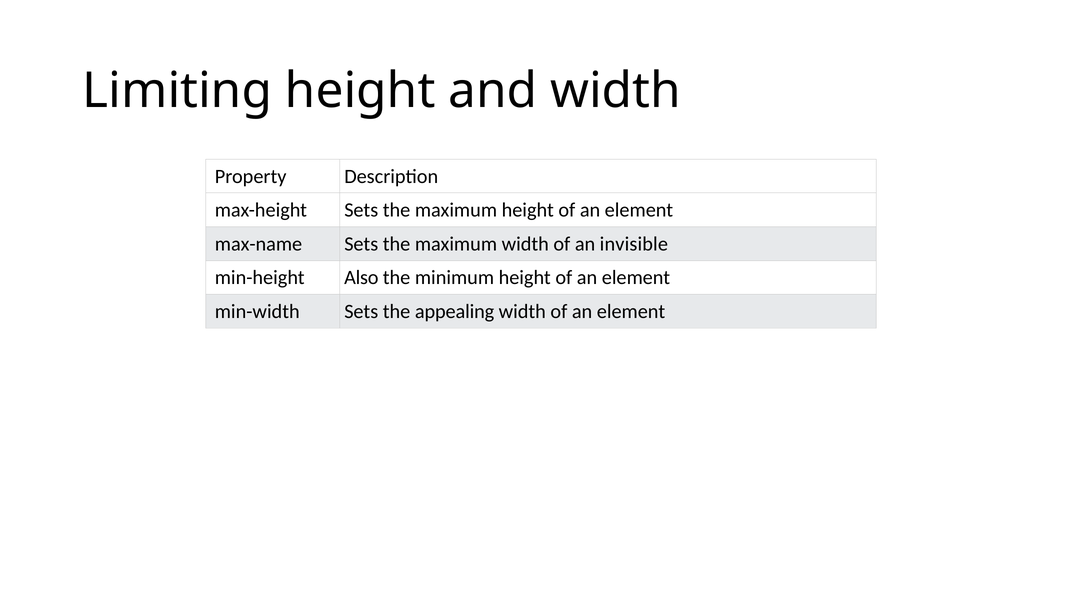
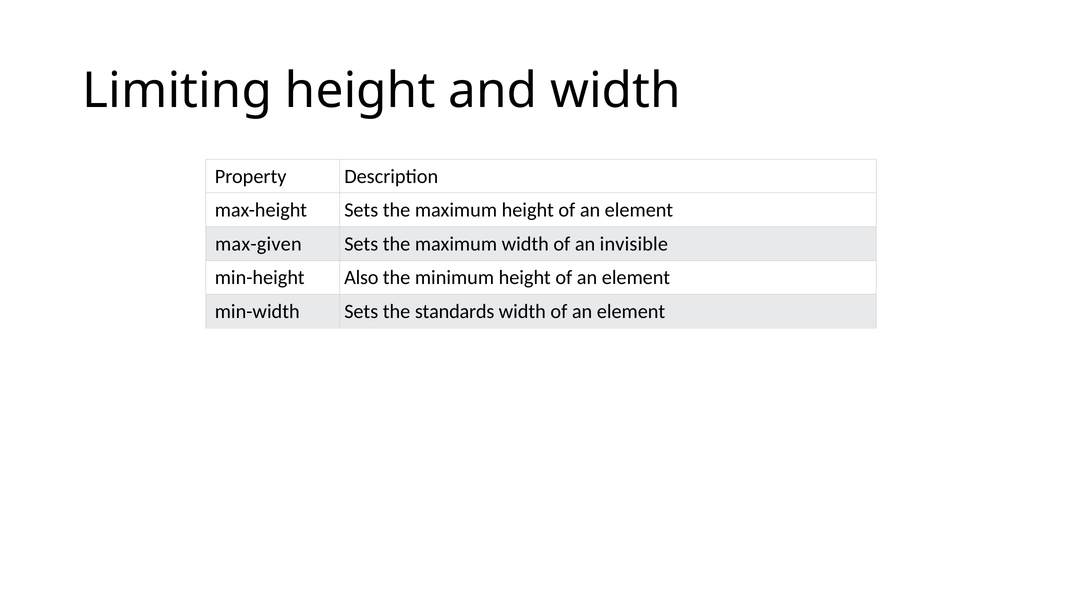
max-name: max-name -> max-given
appealing: appealing -> standards
